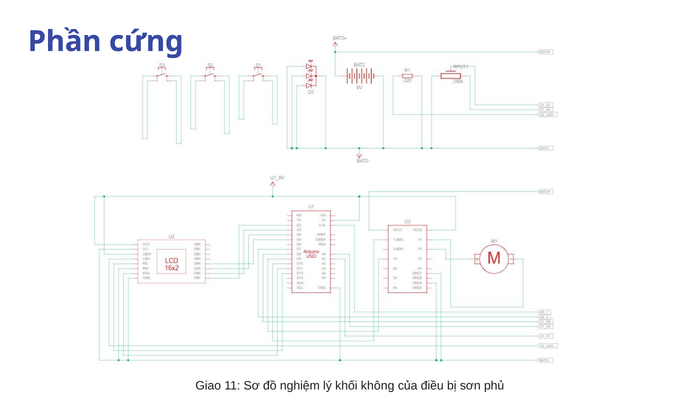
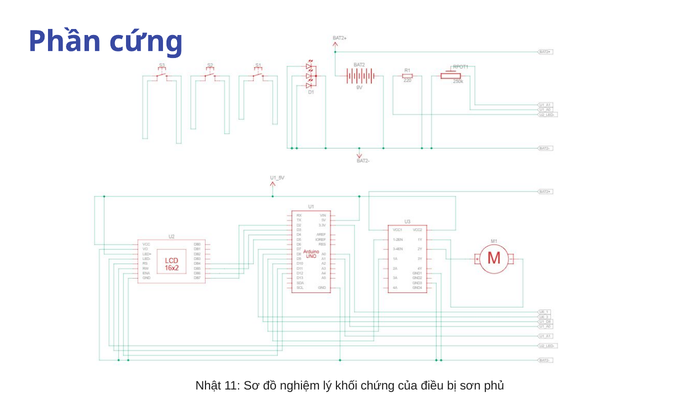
Giao: Giao -> Nhật
không: không -> chứng
